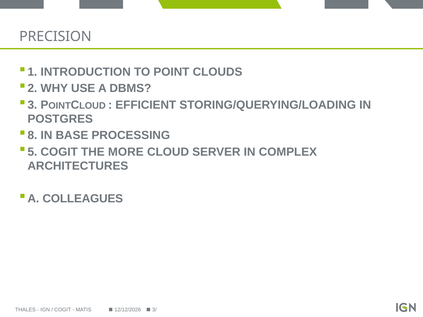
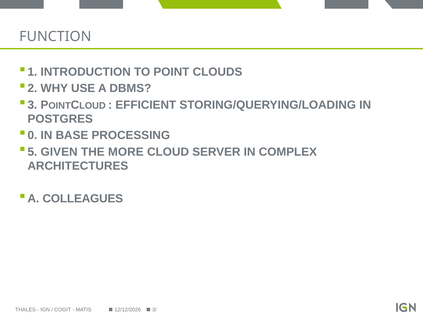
PRECISION: PRECISION -> FUNCTION
8: 8 -> 0
5 COGIT: COGIT -> GIVEN
